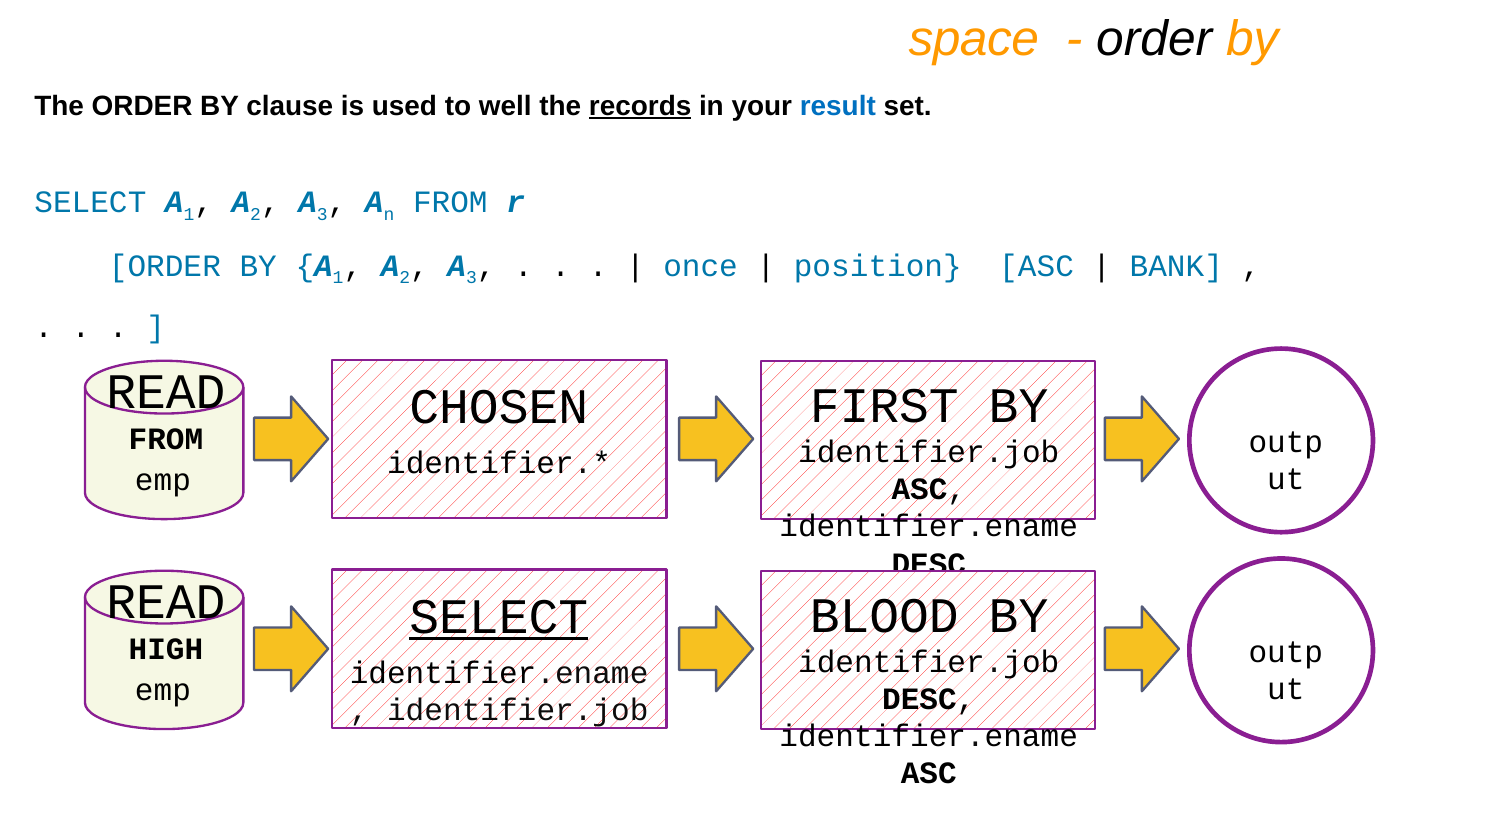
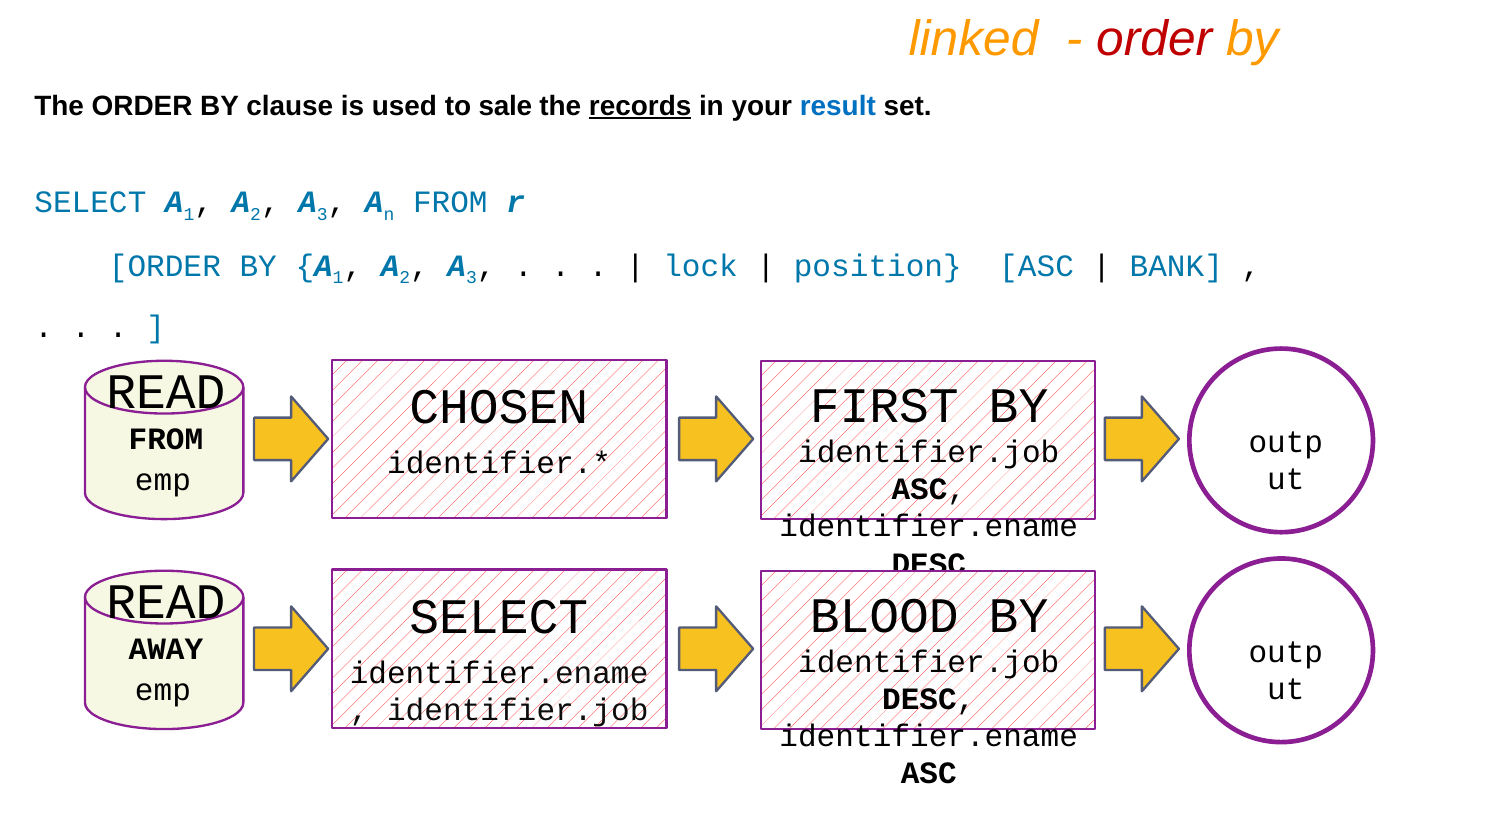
space: space -> linked
order at (1154, 39) colour: black -> red
well: well -> sale
once: once -> lock
SELECT at (499, 617) underline: present -> none
HIGH: HIGH -> AWAY
